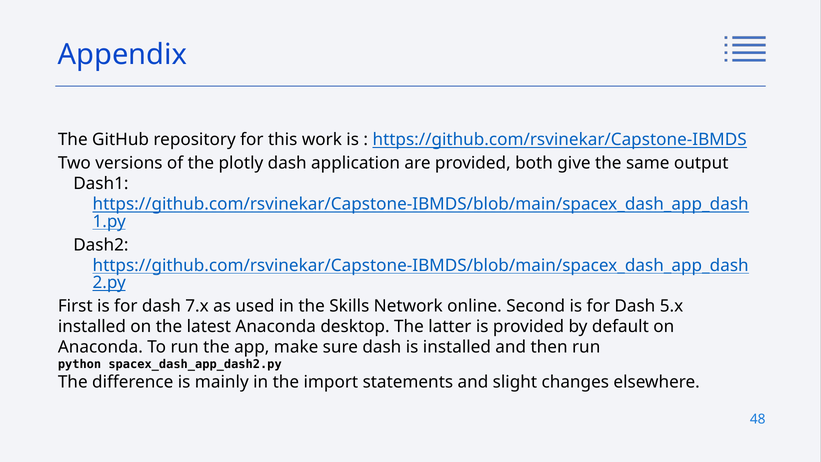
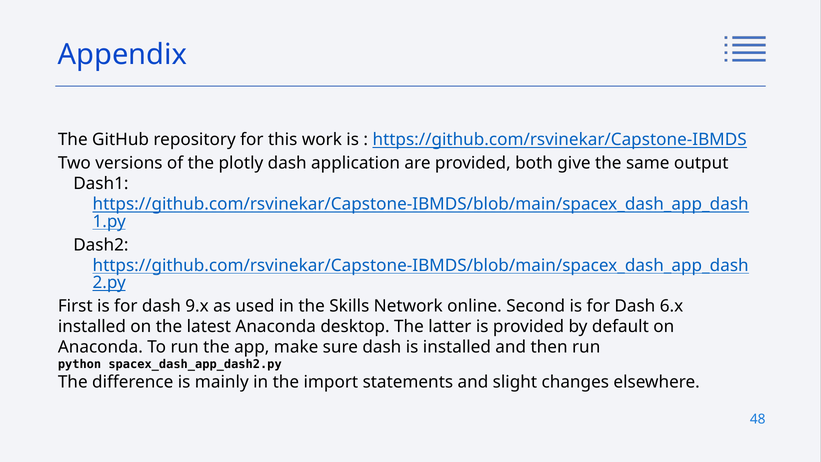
7.x: 7.x -> 9.x
5.x: 5.x -> 6.x
